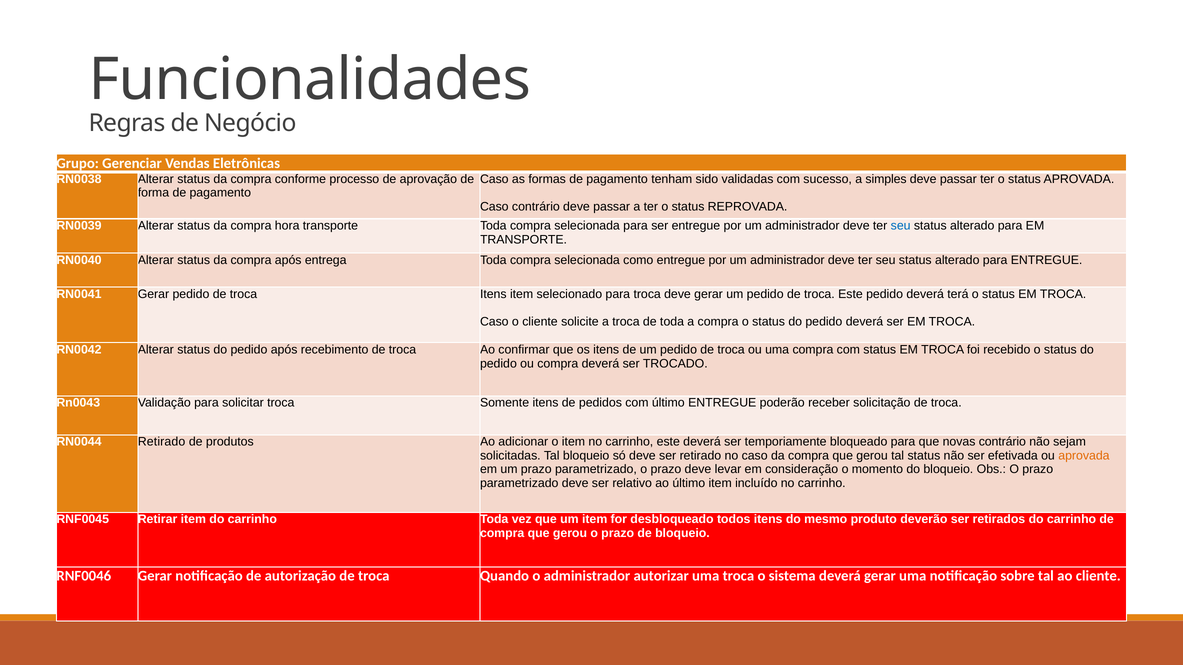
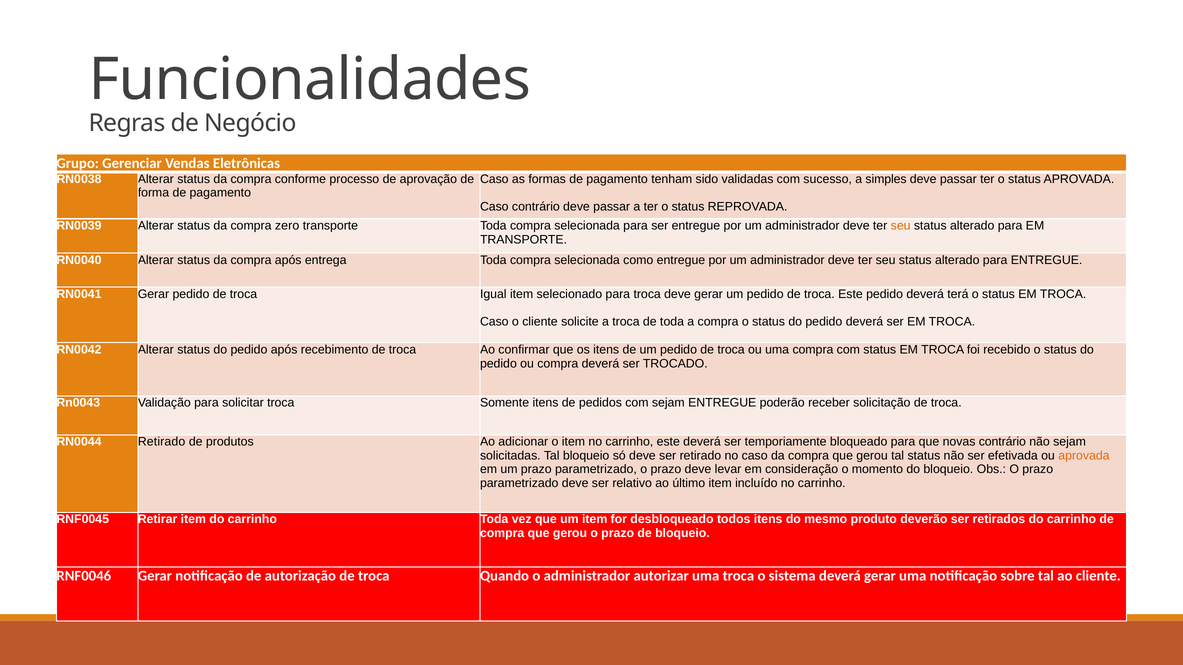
hora: hora -> zero
seu at (901, 226) colour: blue -> orange
troca Itens: Itens -> Igual
com último: último -> sejam
